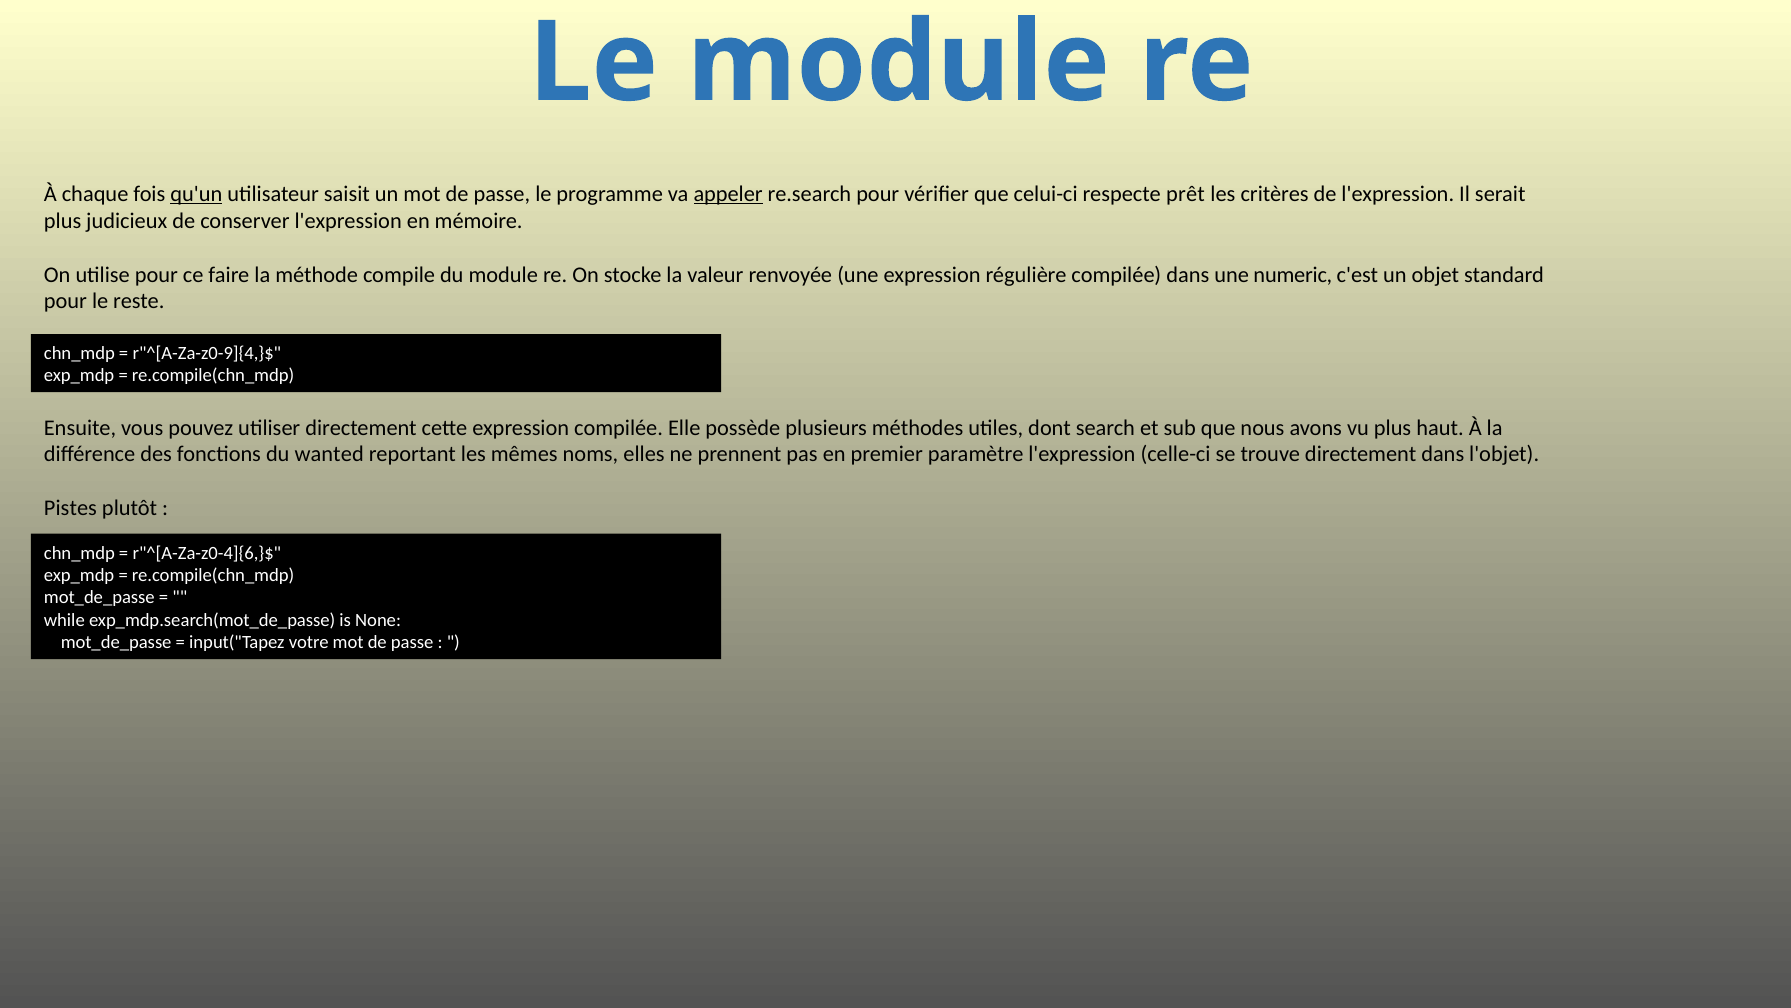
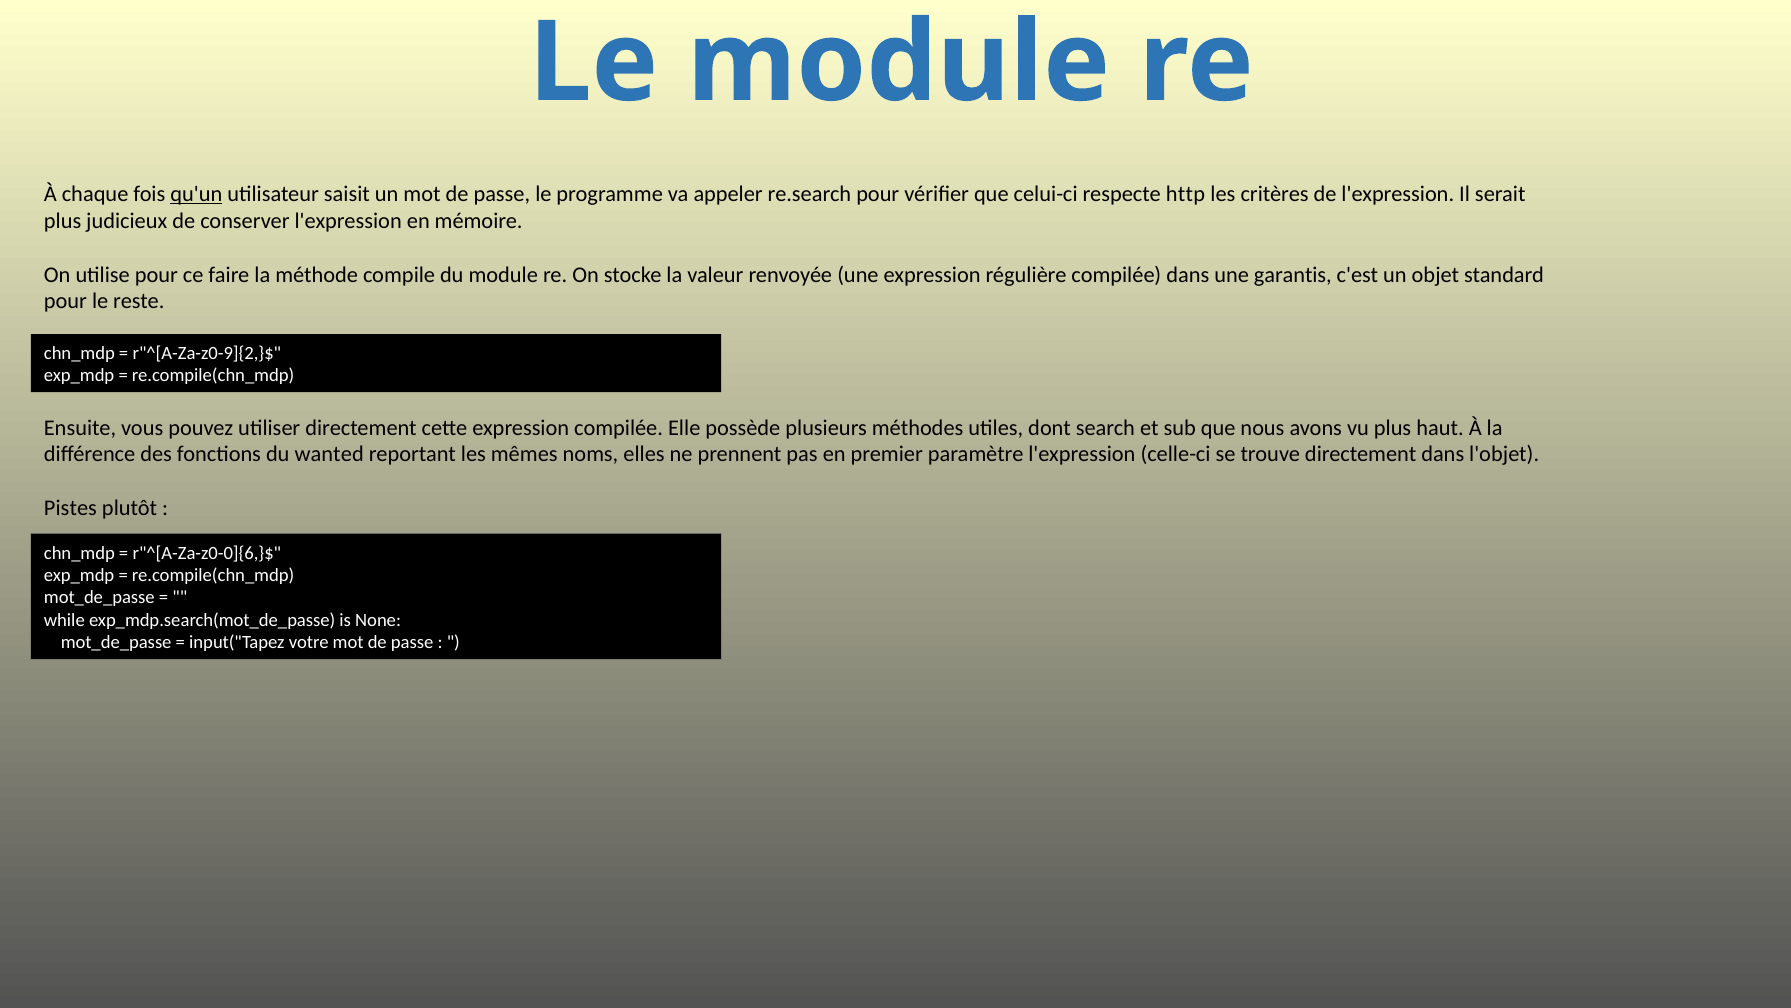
appeler underline: present -> none
prêt: prêt -> http
numeric: numeric -> garantis
r"^[A-Za-z0-9]{4,}$: r"^[A-Za-z0-9]{4,}$ -> r"^[A-Za-z0-9]{2,}$
r"^[A-Za-z0-4]{6,}$: r"^[A-Za-z0-4]{6,}$ -> r"^[A-Za-z0-0]{6,}$
